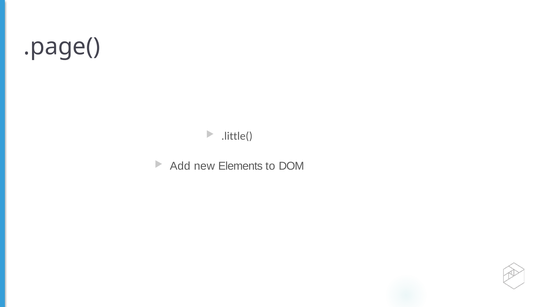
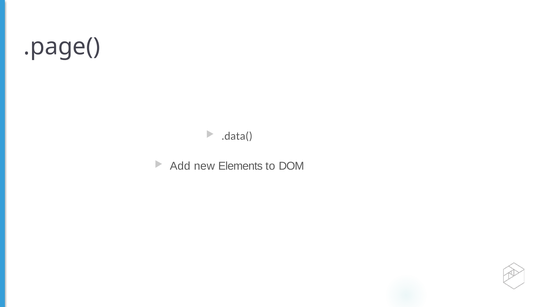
.little(: .little( -> .data(
